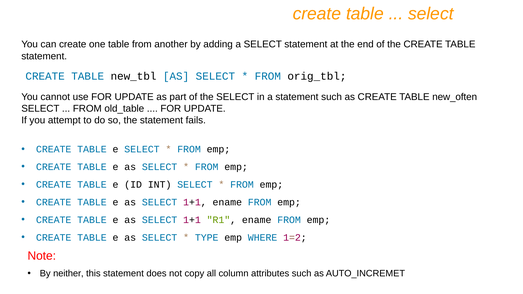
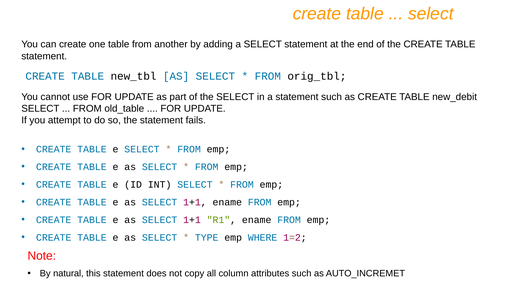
new_often: new_often -> new_debit
neither: neither -> natural
